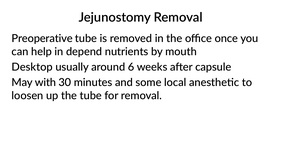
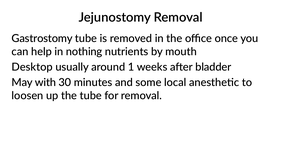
Preoperative: Preoperative -> Gastrostomy
depend: depend -> nothing
6: 6 -> 1
capsule: capsule -> bladder
